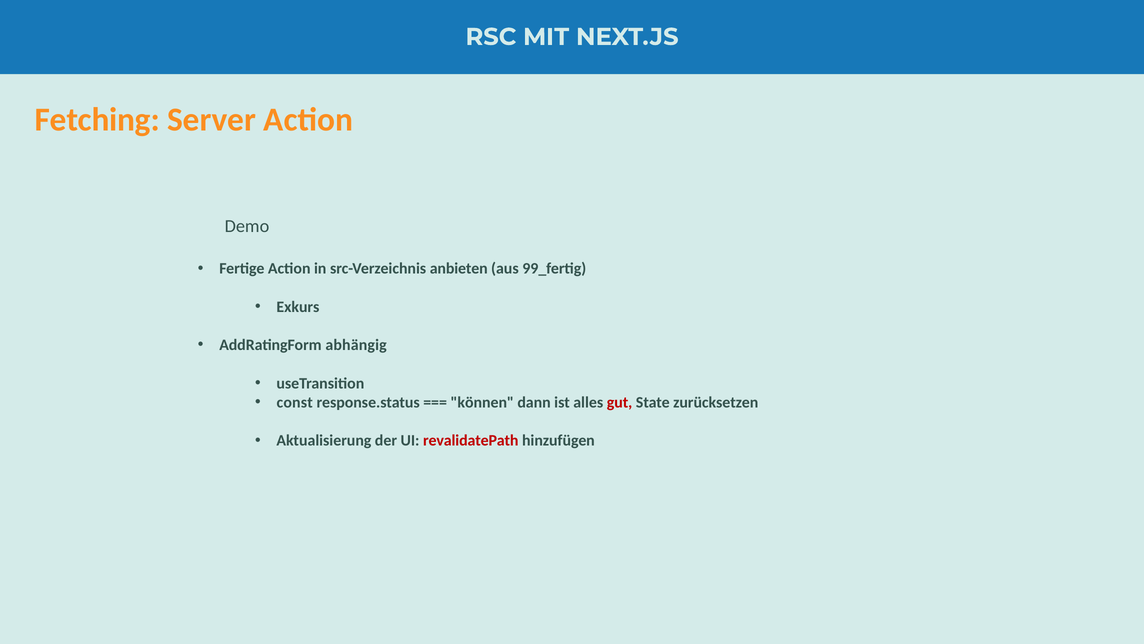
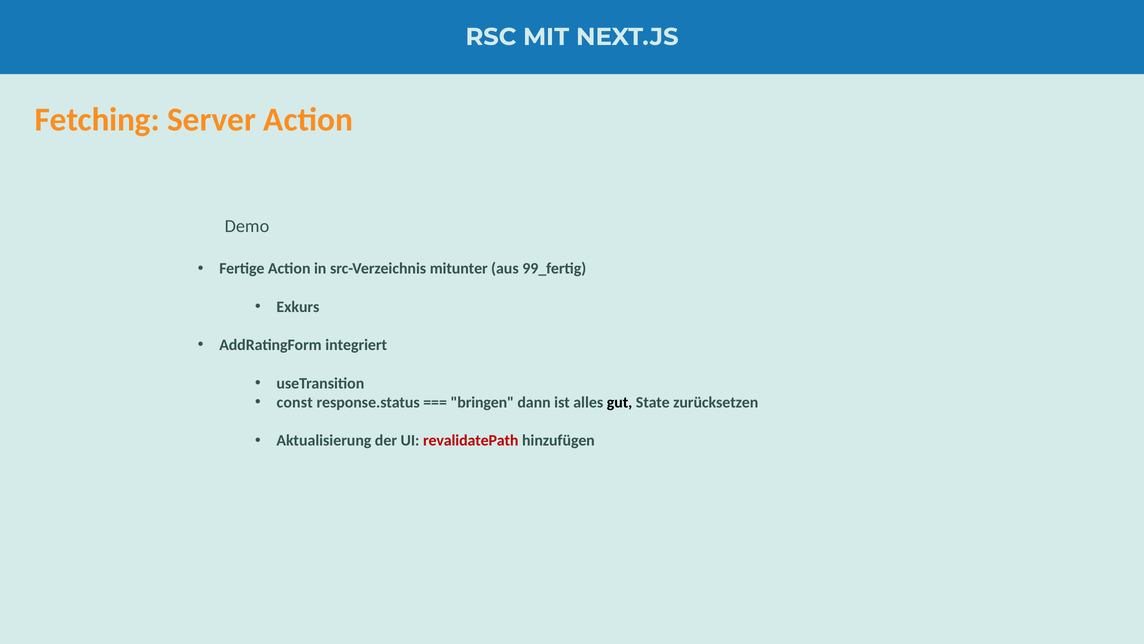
anbieten: anbieten -> mitunter
abhängig: abhängig -> integriert
können: können -> bringen
gut colour: red -> black
